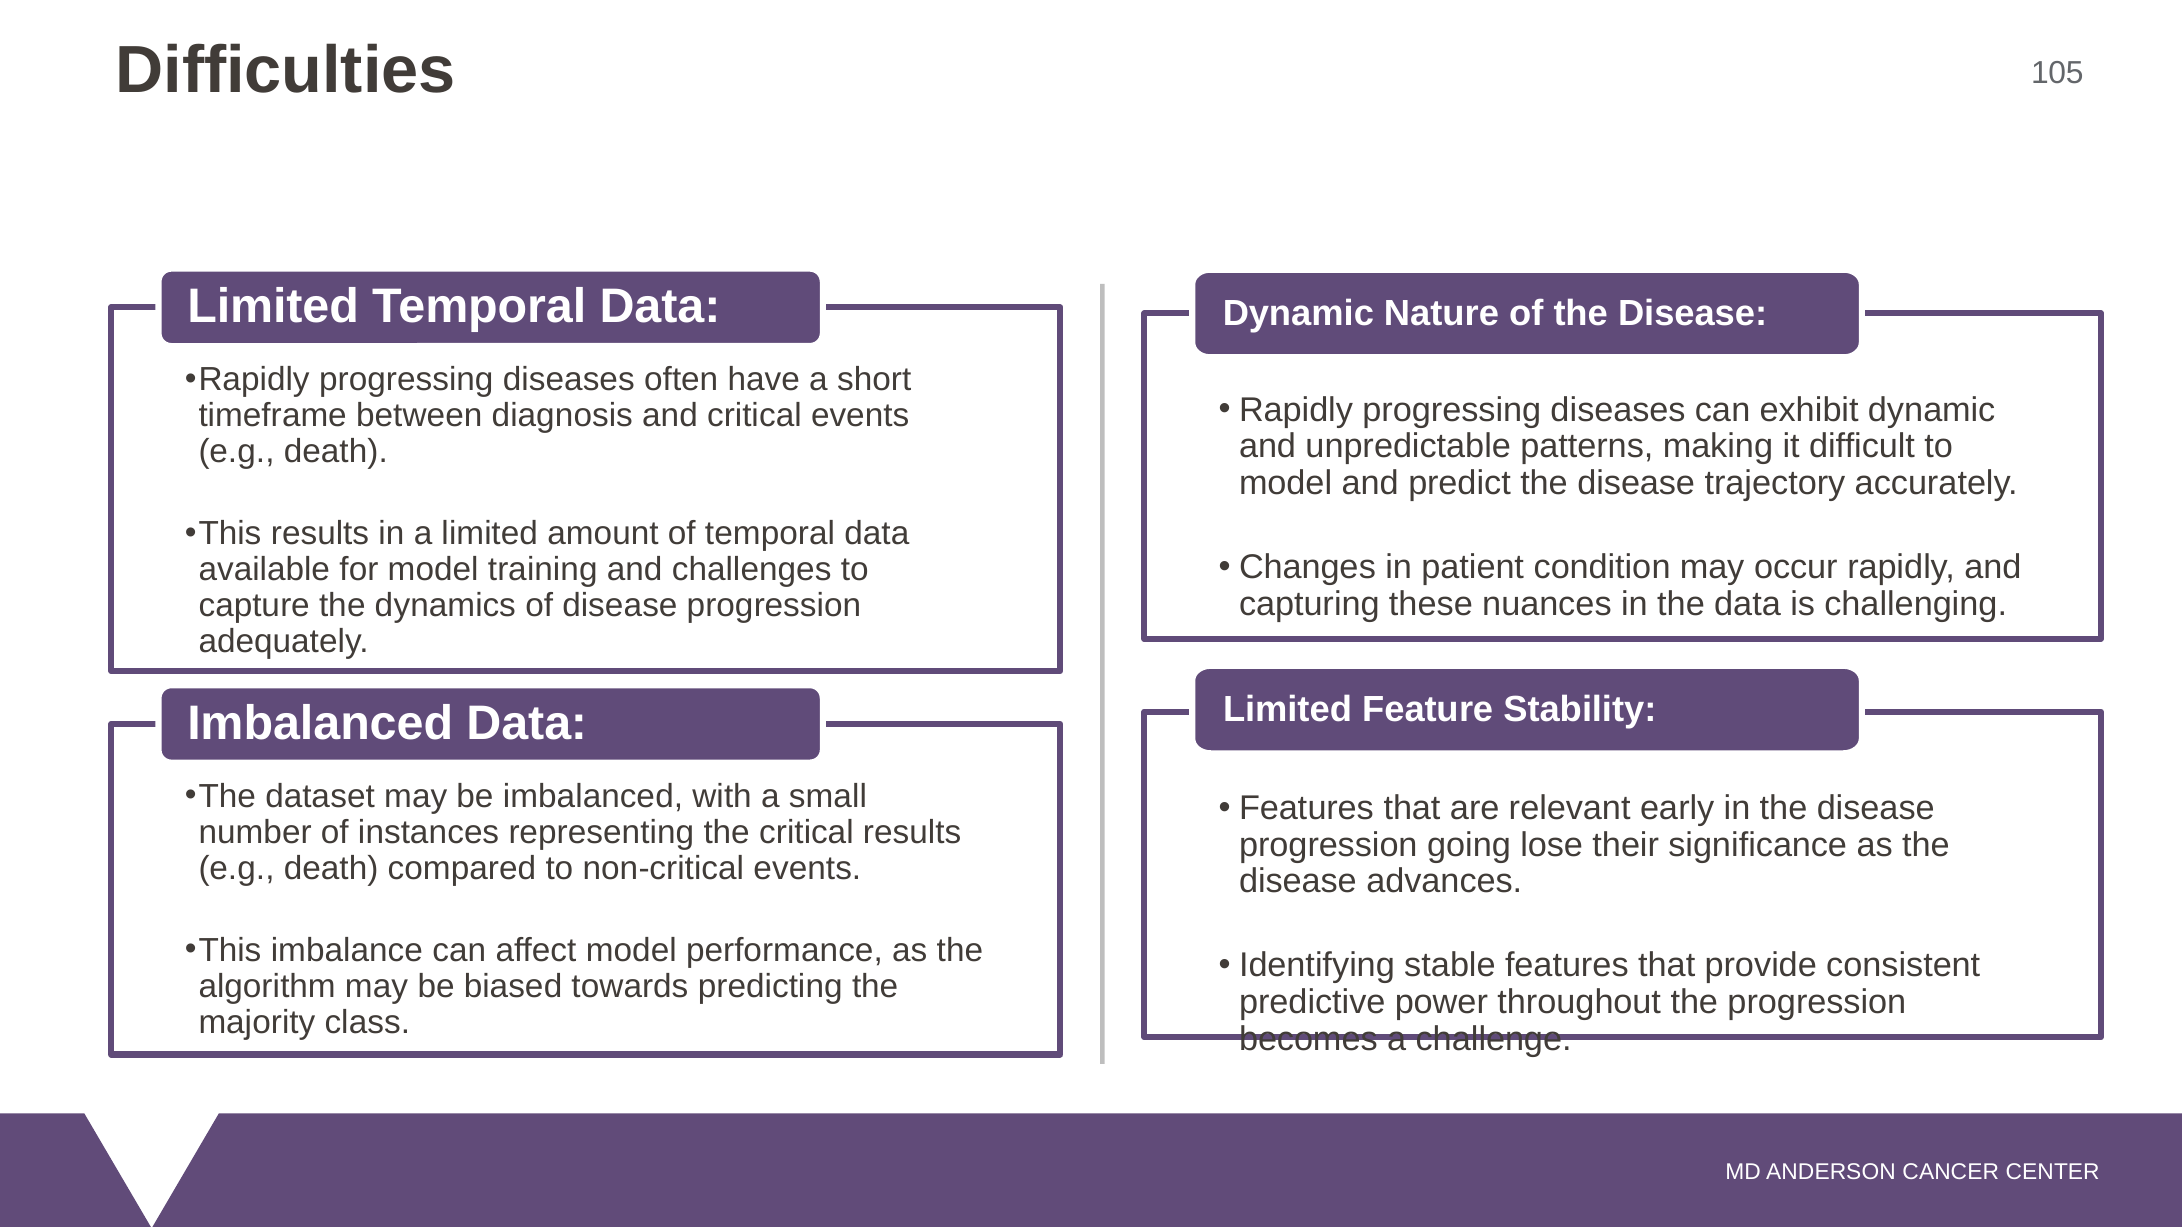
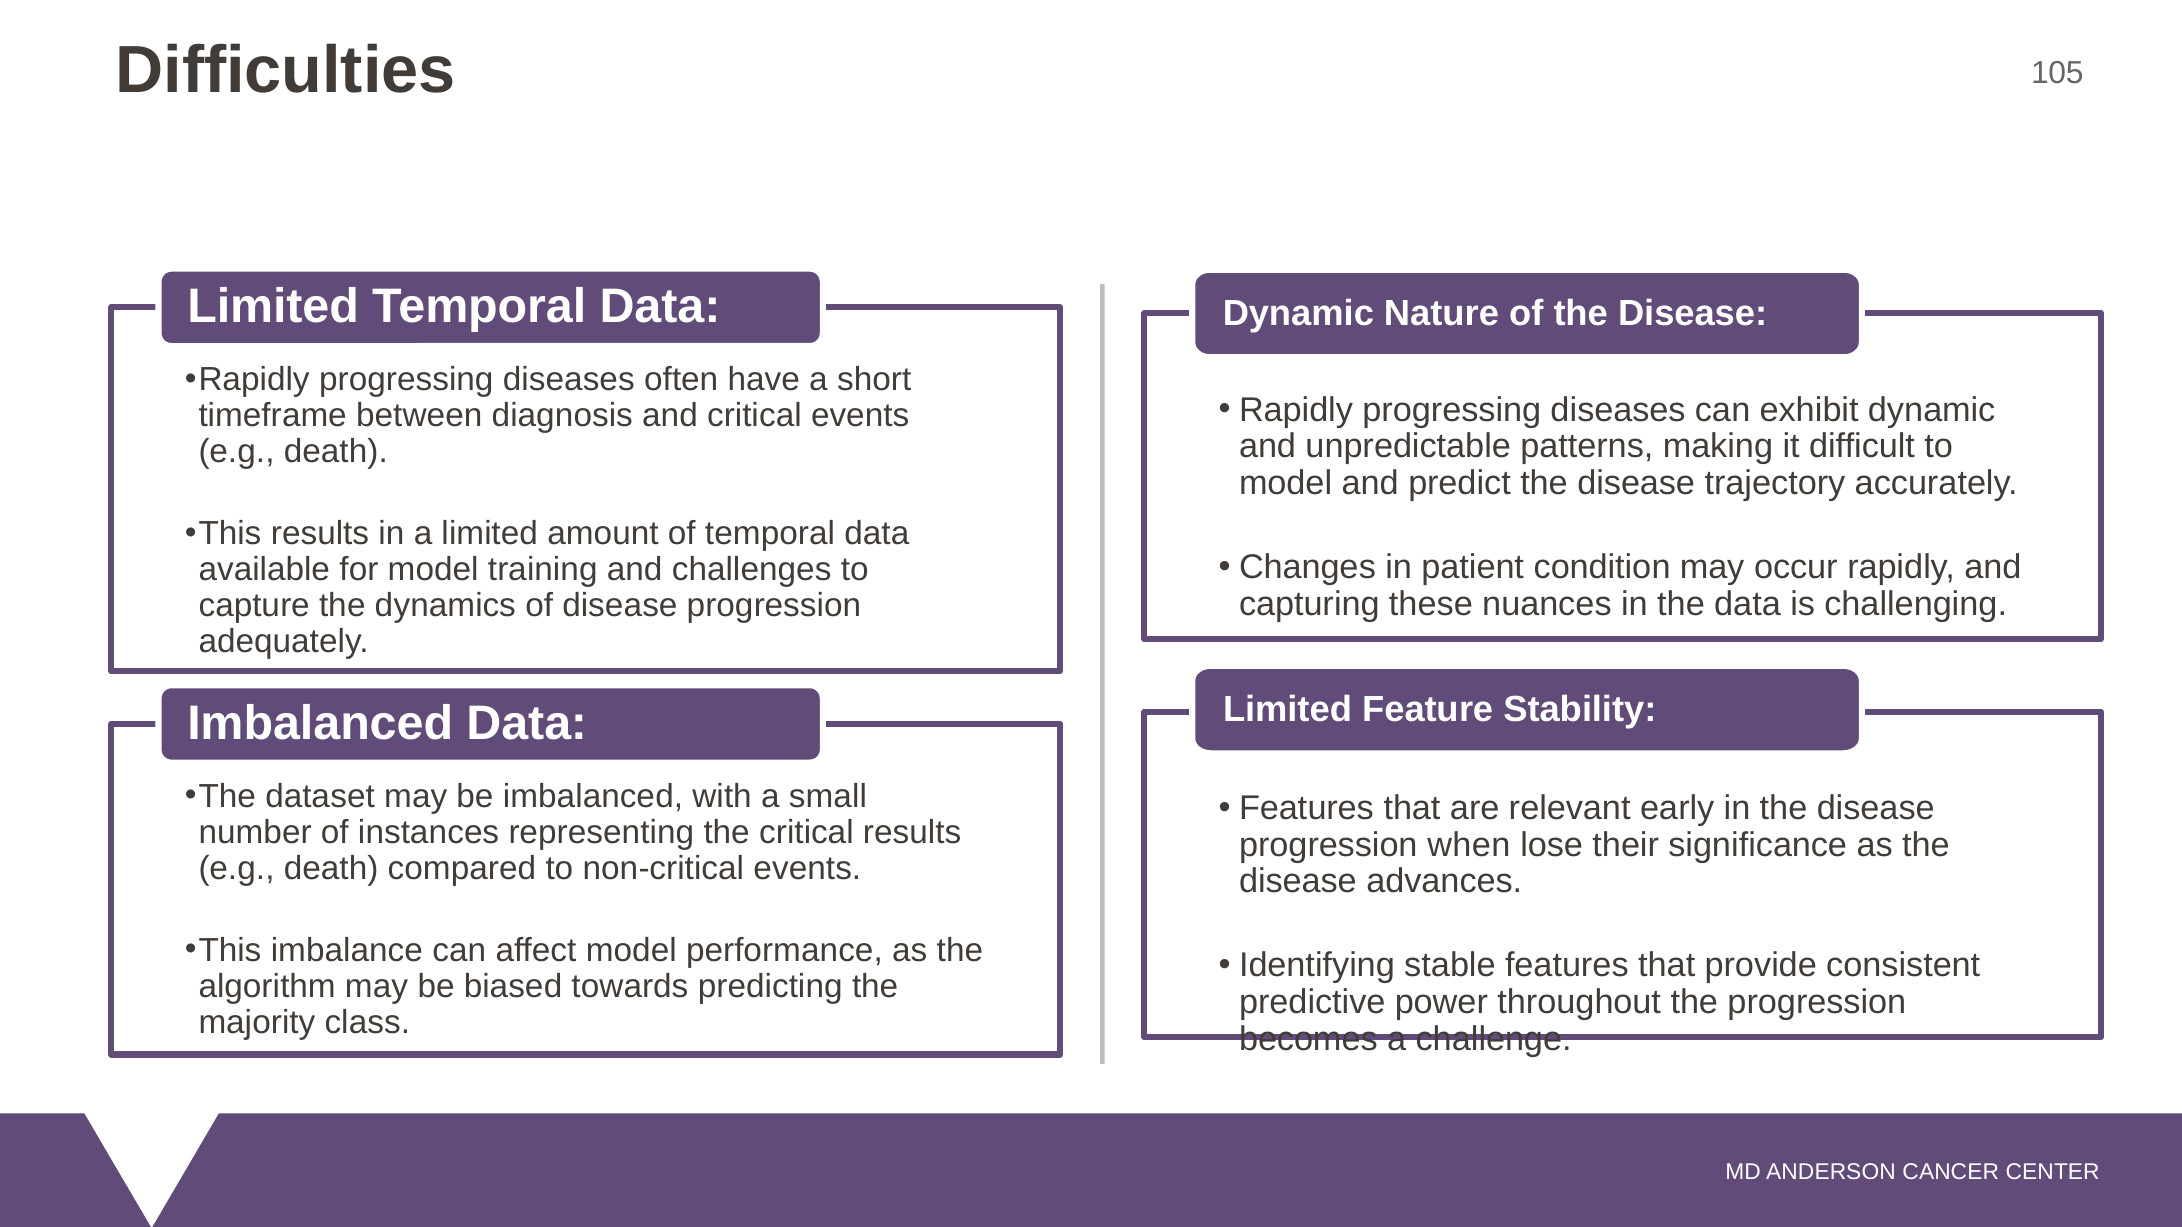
going: going -> when
